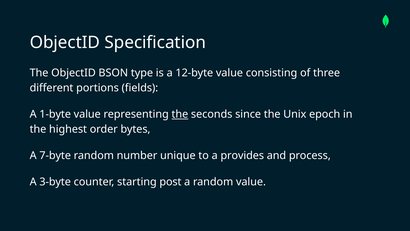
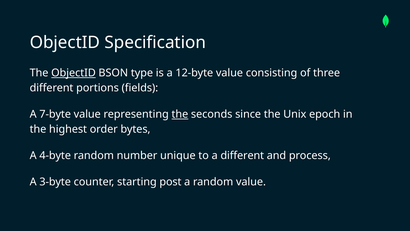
ObjectID at (73, 73) underline: none -> present
1-byte: 1-byte -> 7-byte
7-byte: 7-byte -> 4-byte
a provides: provides -> different
